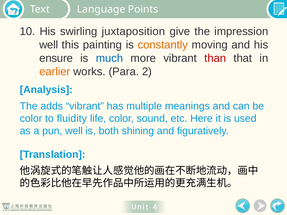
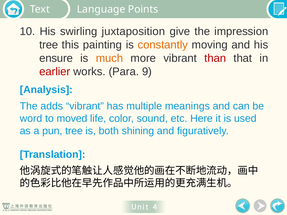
well at (49, 45): well -> tree
much colour: blue -> orange
earlier colour: orange -> red
2: 2 -> 9
color at (31, 119): color -> word
fluidity: fluidity -> moved
pun well: well -> tree
